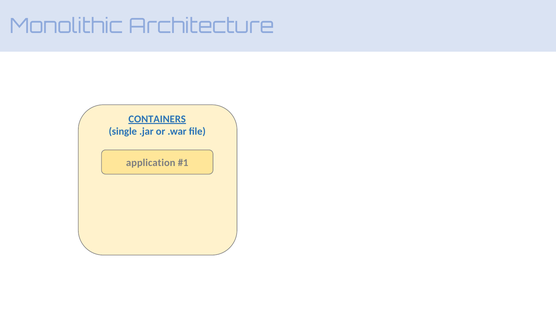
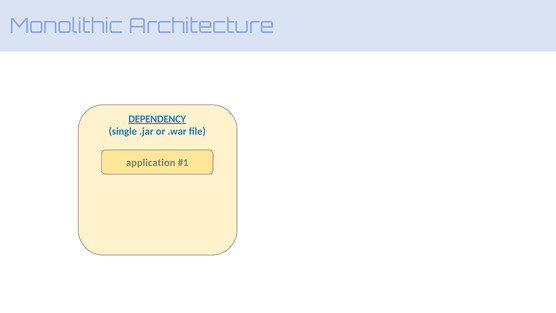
CONTAINERS: CONTAINERS -> DEPENDENCY
